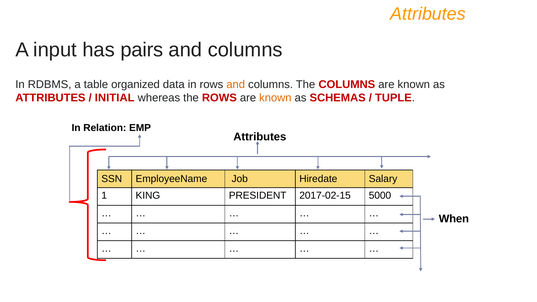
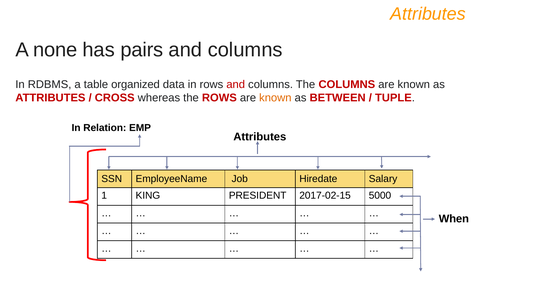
input: input -> none
and at (236, 84) colour: orange -> red
INITIAL: INITIAL -> CROSS
SCHEMAS: SCHEMAS -> BETWEEN
